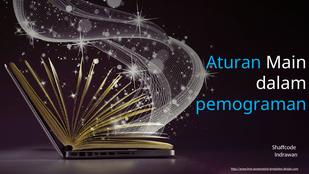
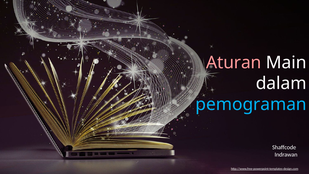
Aturan colour: light blue -> pink
